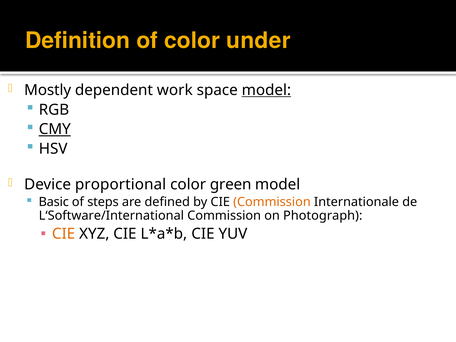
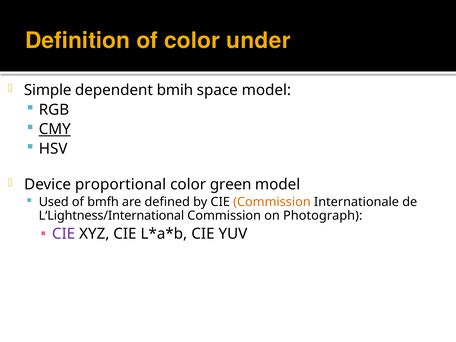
Mostly: Mostly -> Simple
work: work -> bmih
model at (266, 90) underline: present -> none
Basic: Basic -> Used
steps: steps -> bmfh
L‘Software/International: L‘Software/International -> L‘Lightness/International
CIE at (64, 234) colour: orange -> purple
